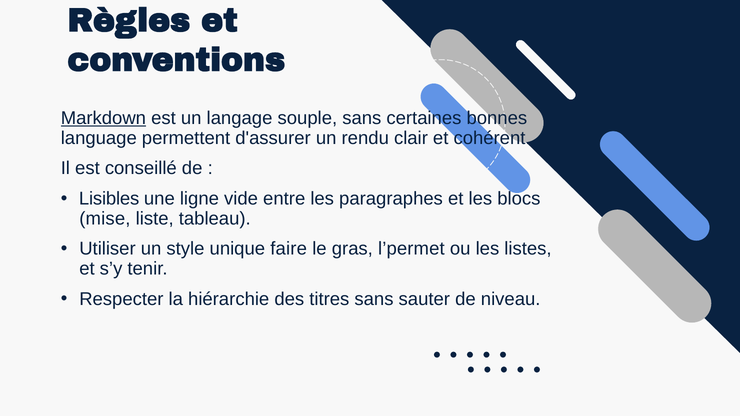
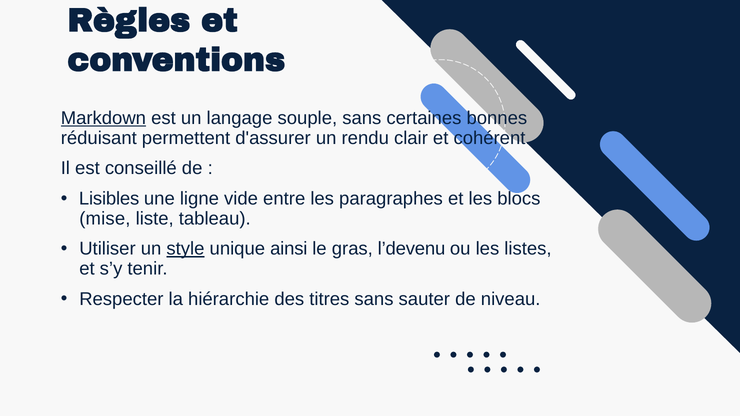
language: language -> réduisant
style underline: none -> present
faire: faire -> ainsi
l’permet: l’permet -> l’devenu
